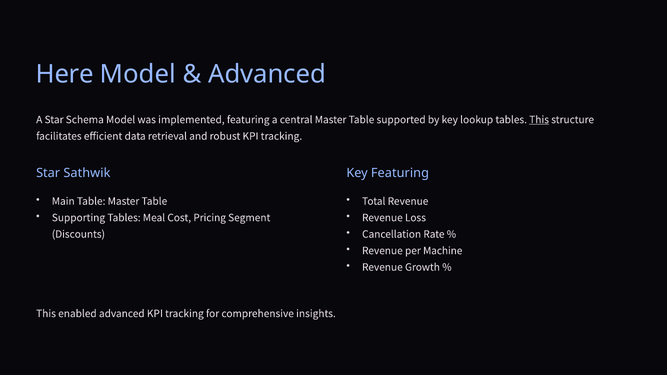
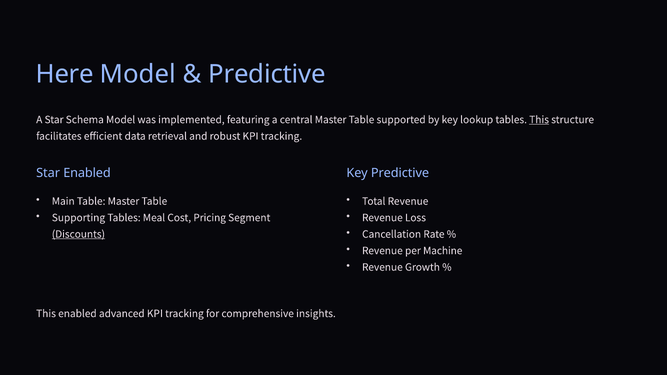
Advanced at (267, 74): Advanced -> Predictive
Star Sathwik: Sathwik -> Enabled
Key Featuring: Featuring -> Predictive
Discounts underline: none -> present
